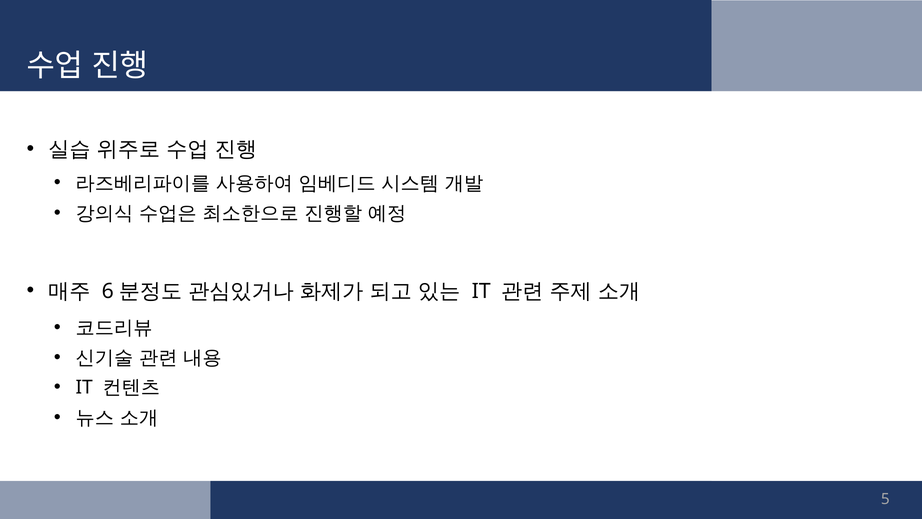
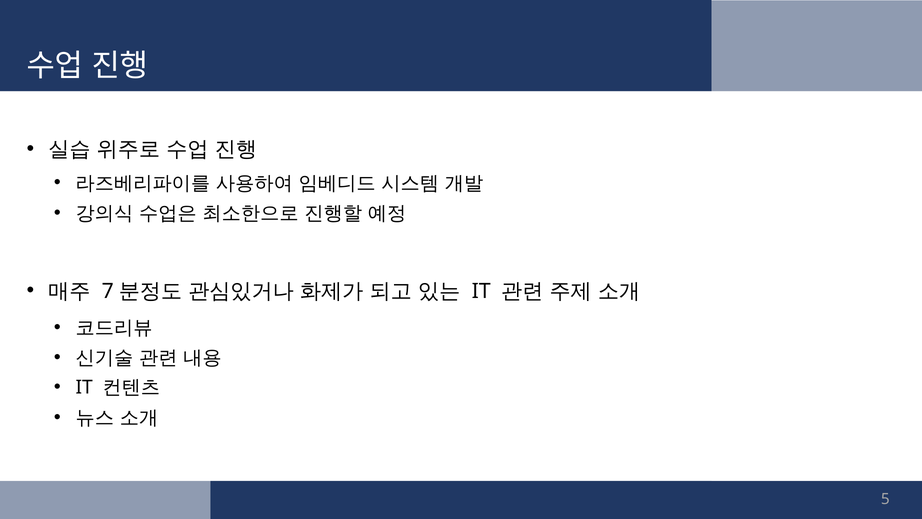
6: 6 -> 7
